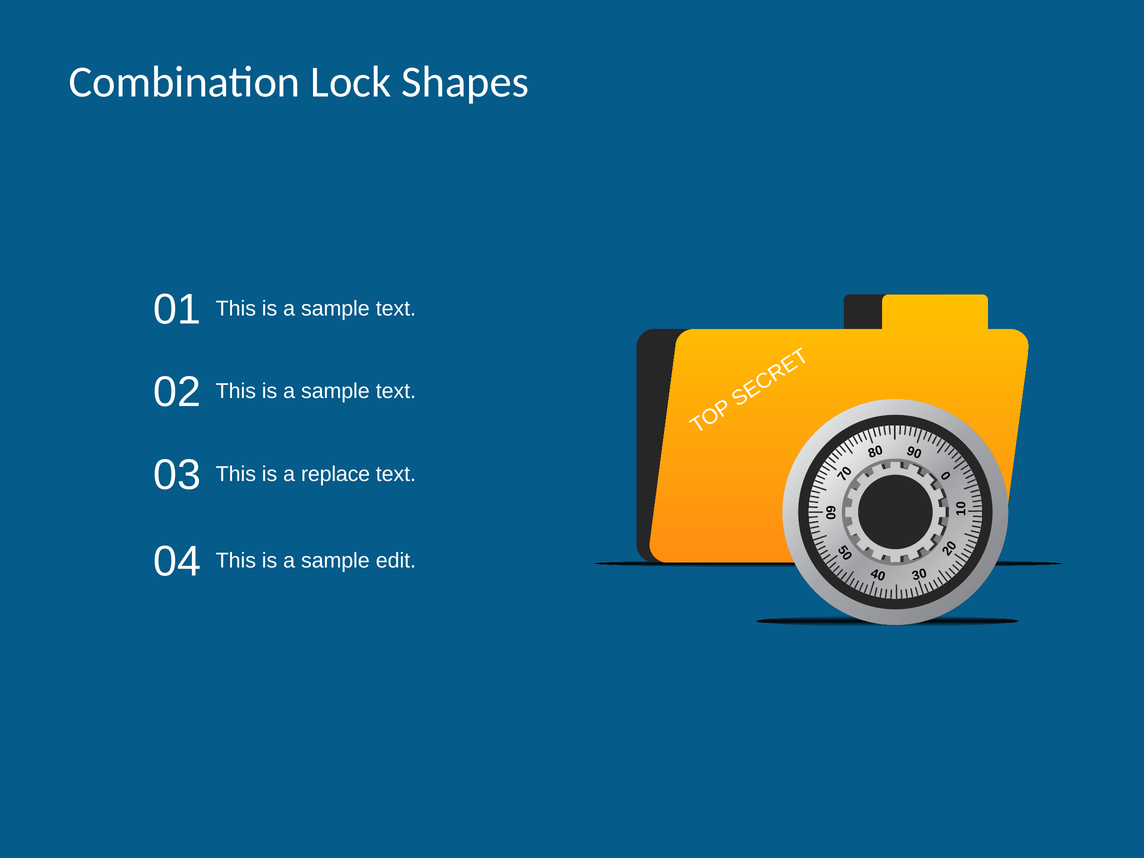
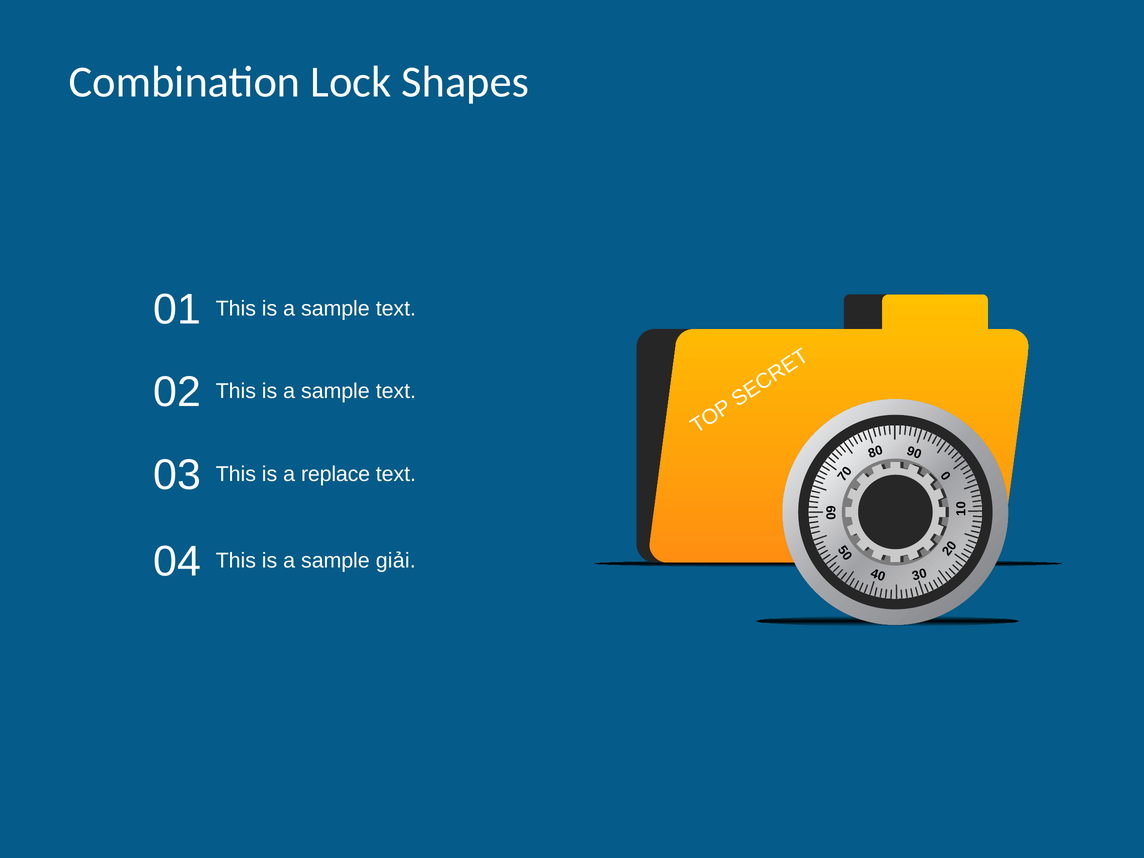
edit: edit -> giải
